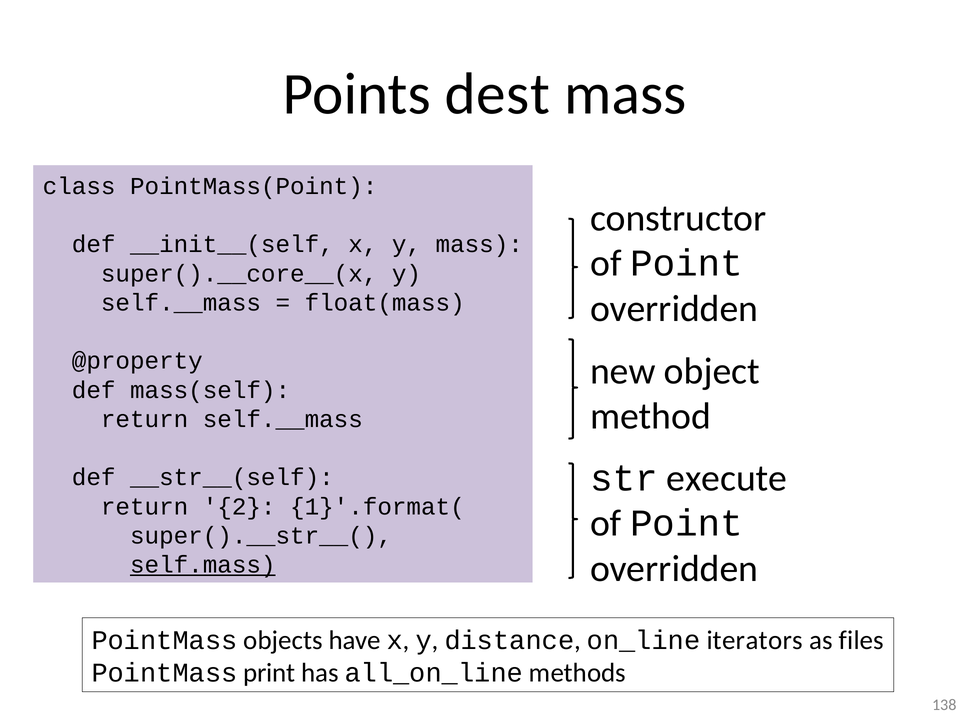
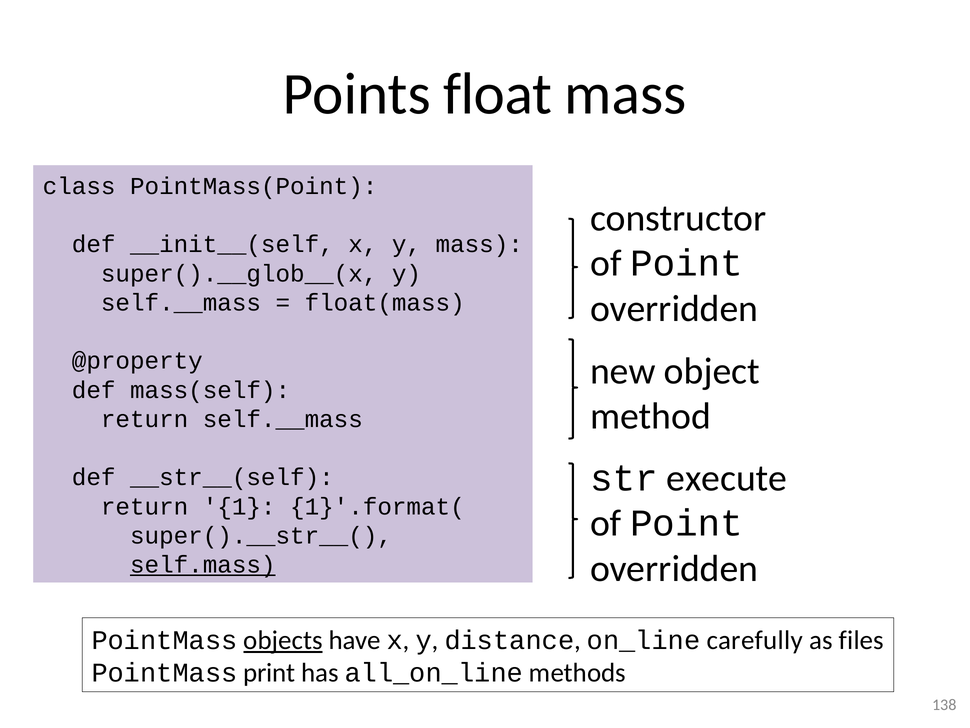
dest: dest -> float
super().__core__(x: super().__core__(x -> super().__glob__(x
2: 2 -> 1
objects underline: none -> present
iterators: iterators -> carefully
